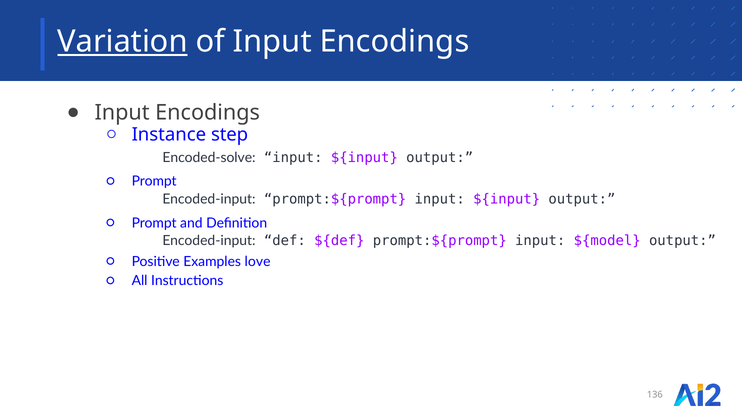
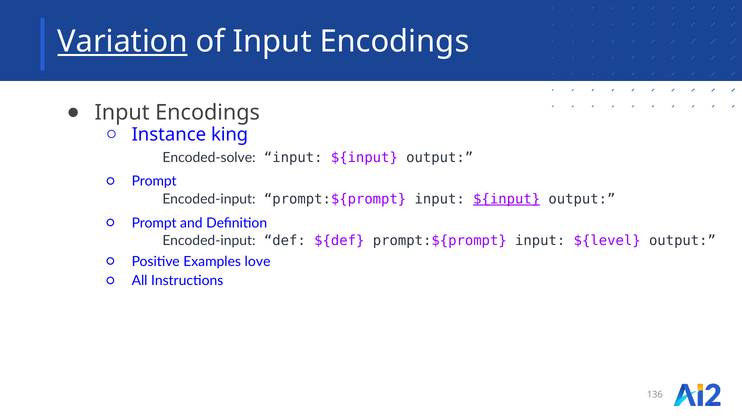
step: step -> king
${input at (507, 199) underline: none -> present
${model: ${model -> ${level
